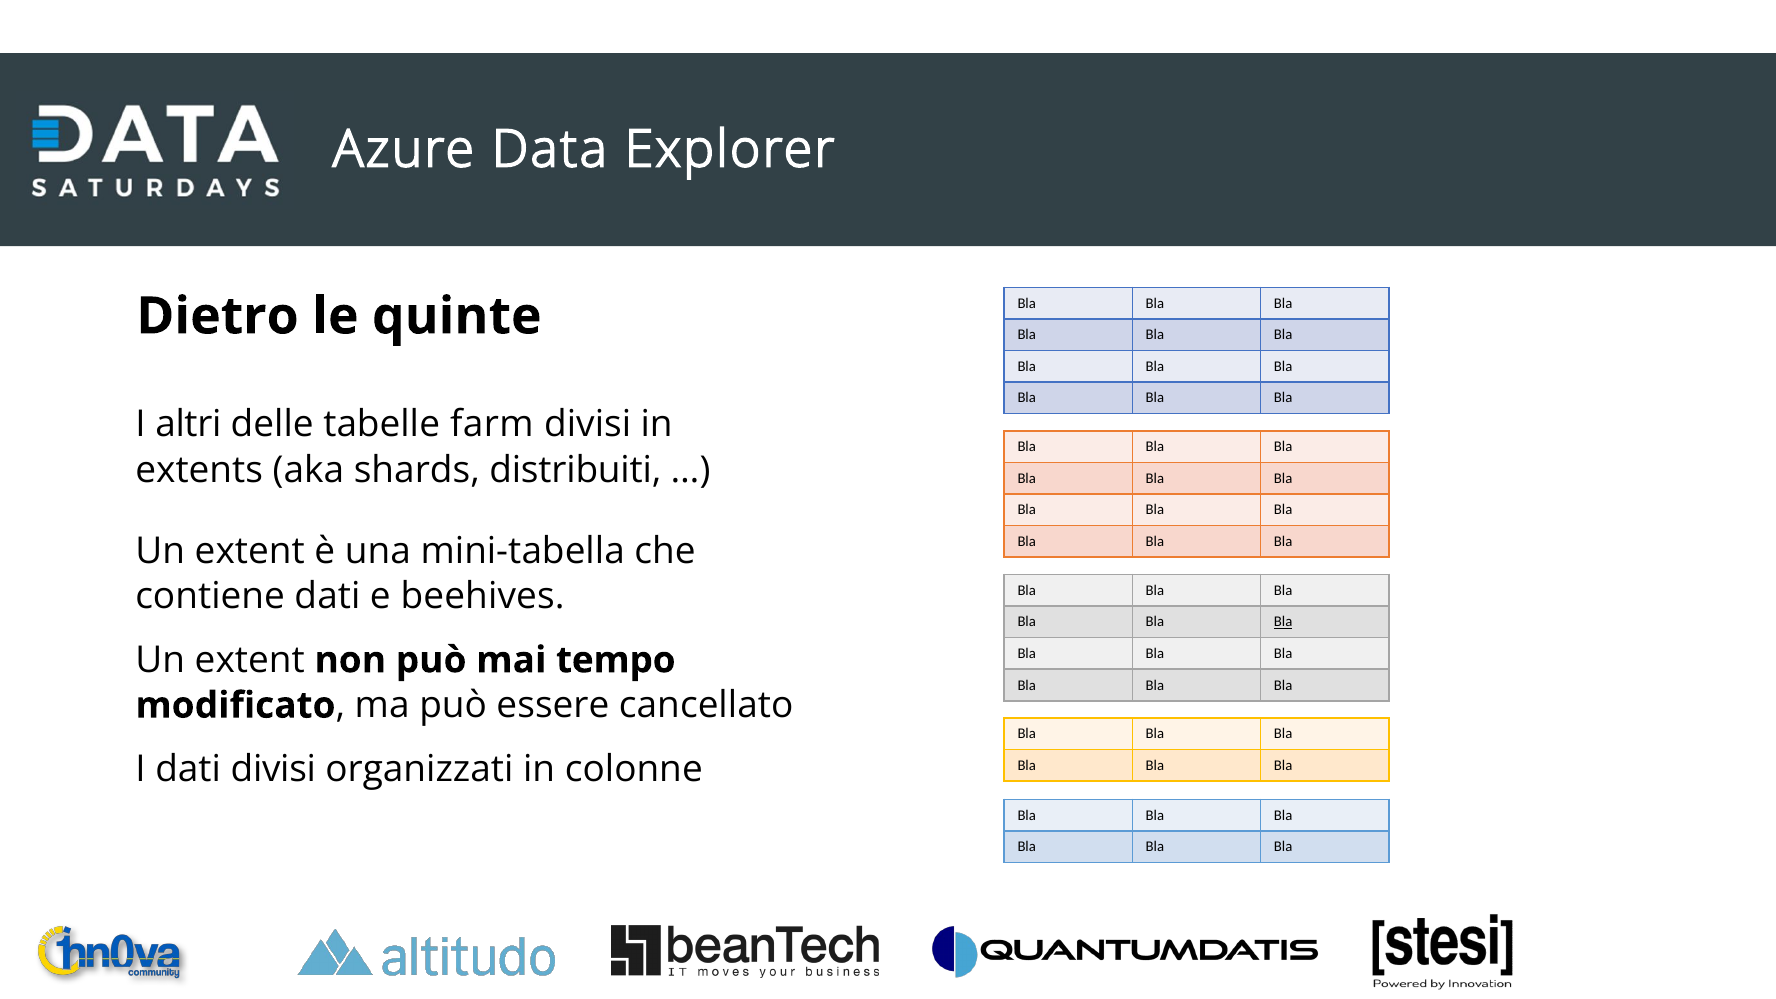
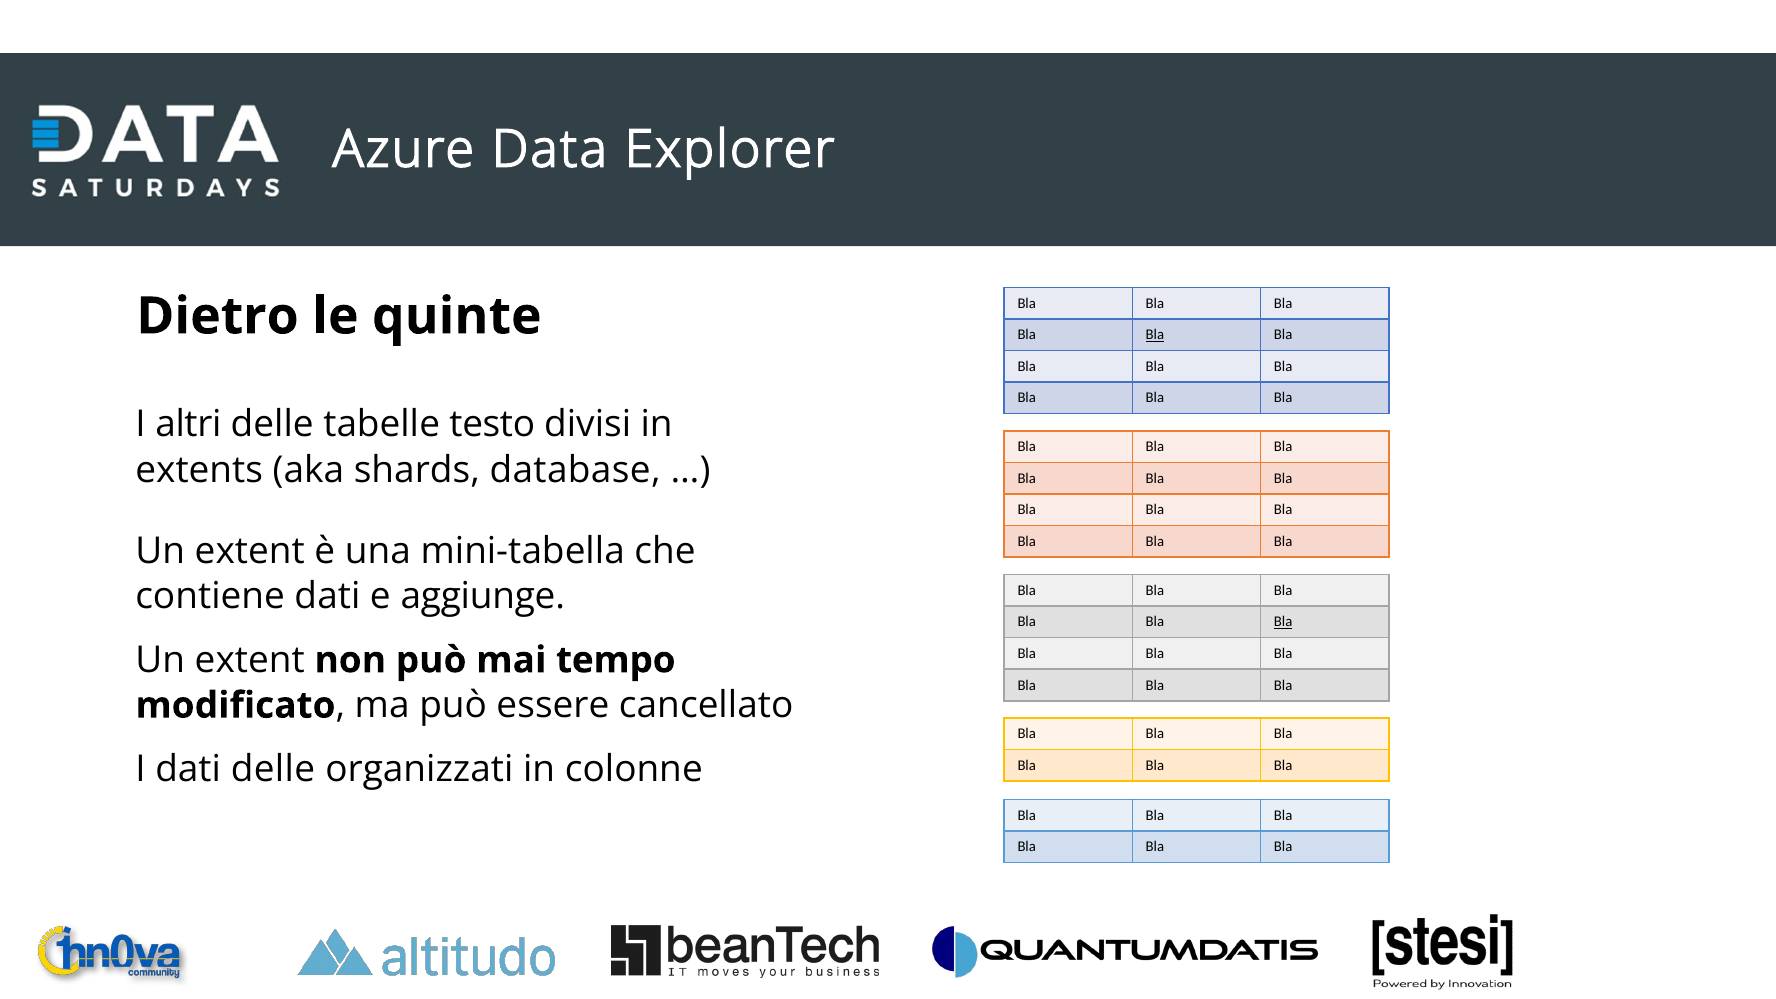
Bla at (1155, 335) underline: none -> present
farm: farm -> testo
distribuiti: distribuiti -> database
beehives: beehives -> aggiunge
dati divisi: divisi -> delle
